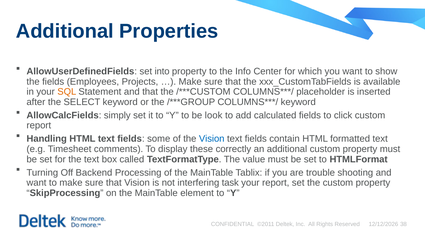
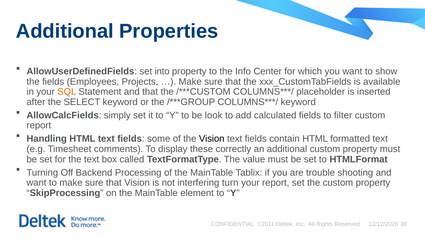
click: click -> filter
Vision at (212, 139) colour: blue -> black
task: task -> turn
